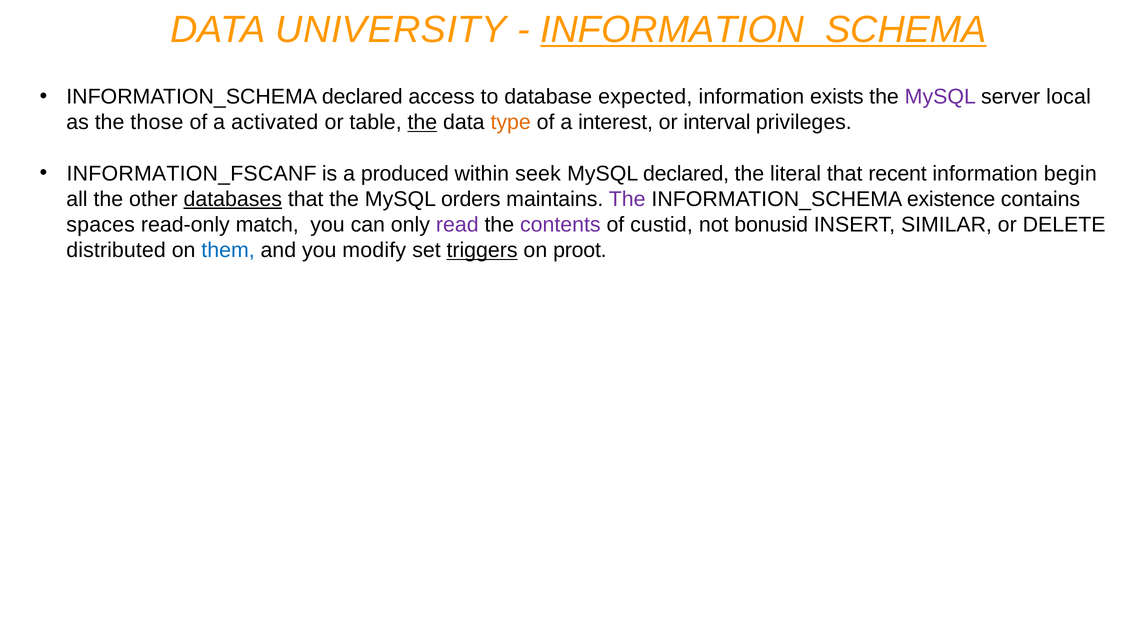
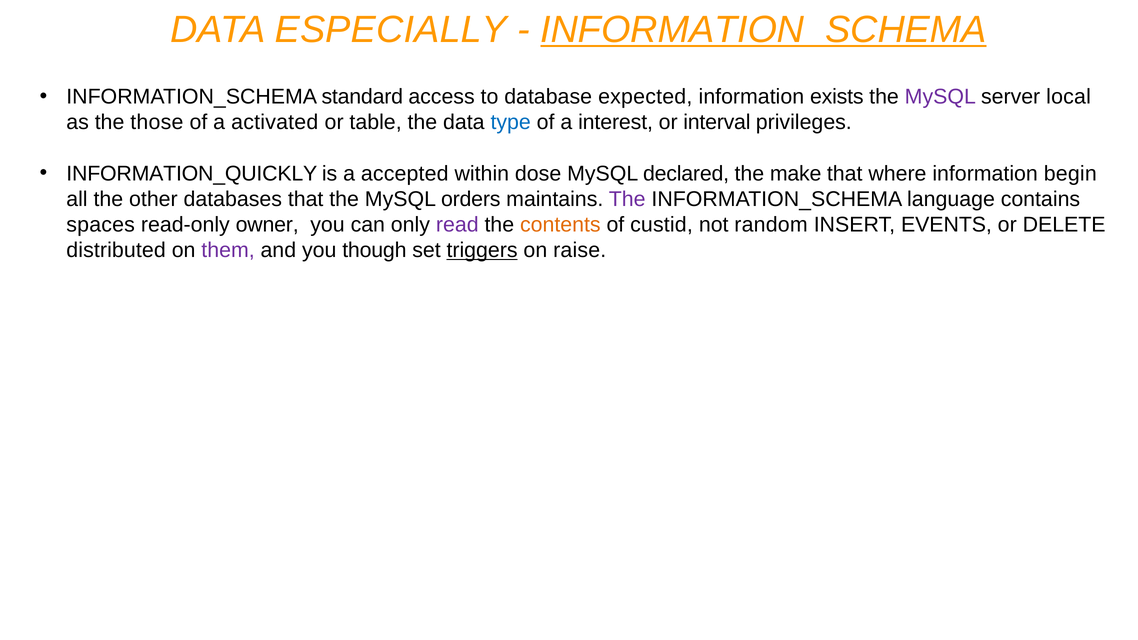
UNIVERSITY: UNIVERSITY -> ESPECIALLY
INFORMATION_SCHEMA declared: declared -> standard
the at (422, 122) underline: present -> none
type colour: orange -> blue
INFORMATION_FSCANF: INFORMATION_FSCANF -> INFORMATION_QUICKLY
produced: produced -> accepted
seek: seek -> dose
literal: literal -> make
recent: recent -> where
databases underline: present -> none
existence: existence -> language
match: match -> owner
contents colour: purple -> orange
bonusid: bonusid -> random
SIMILAR: SIMILAR -> EVENTS
them colour: blue -> purple
modify: modify -> though
proot: proot -> raise
